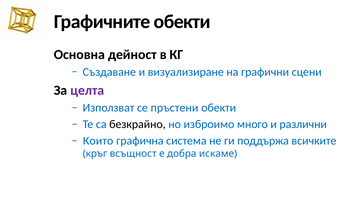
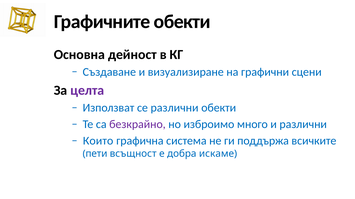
се пръстени: пръстени -> различни
безкрайно colour: black -> purple
кръг: кръг -> пети
